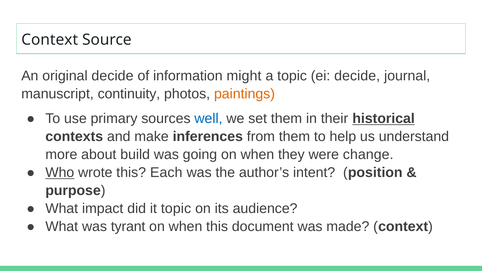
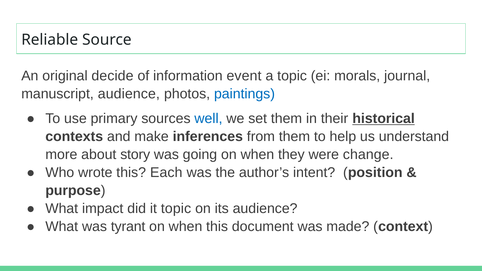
Context at (50, 40): Context -> Reliable
might: might -> event
ei decide: decide -> morals
manuscript continuity: continuity -> audience
paintings colour: orange -> blue
build: build -> story
Who underline: present -> none
